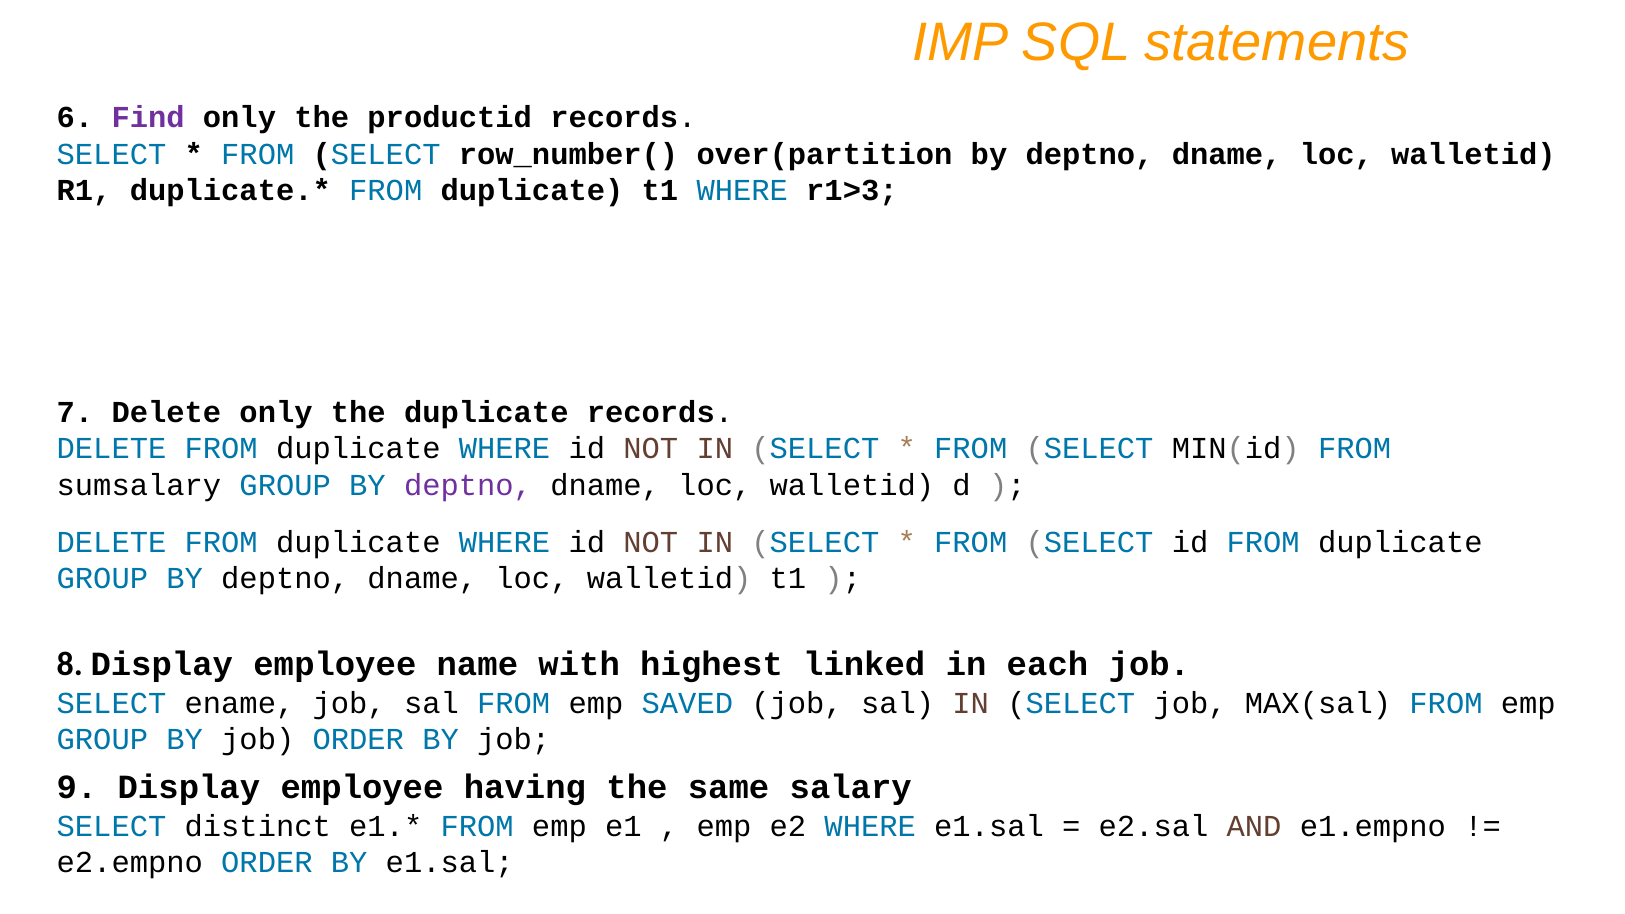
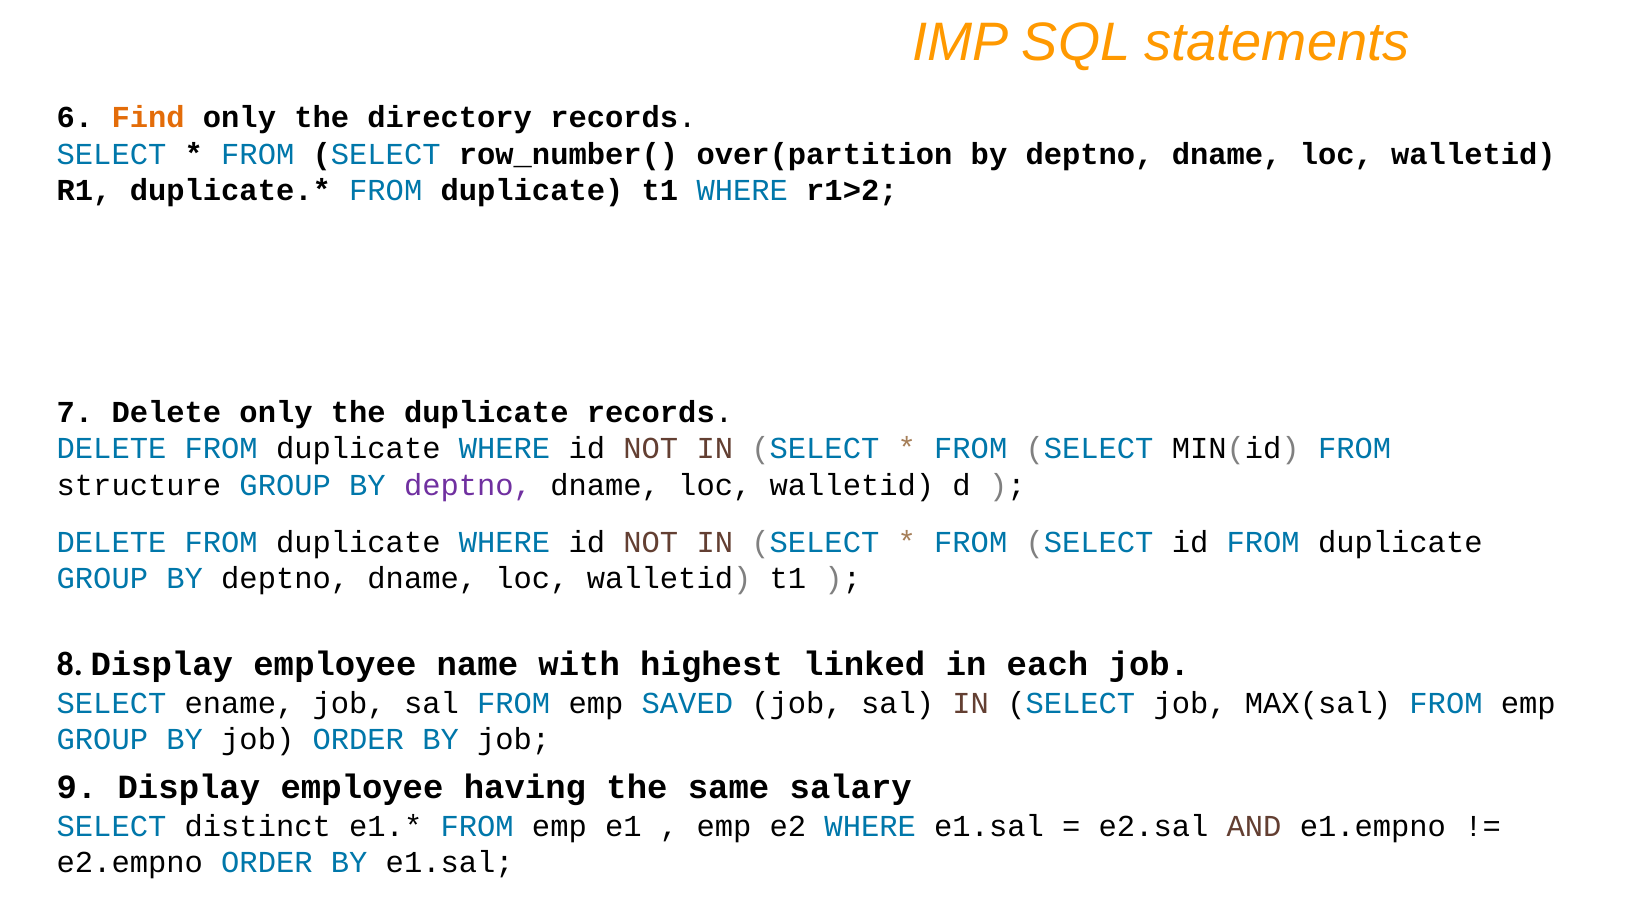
Find colour: purple -> orange
productid: productid -> directory
r1>3: r1>3 -> r1>2
sumsalary: sumsalary -> structure
